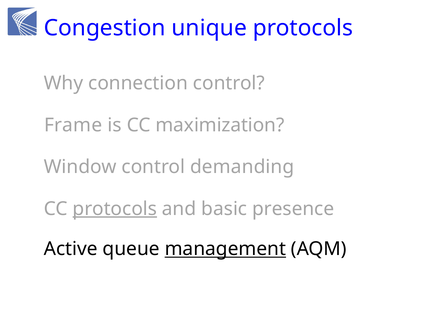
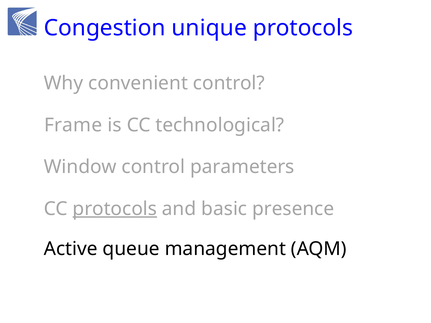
connection: connection -> convenient
maximization: maximization -> technological
demanding: demanding -> parameters
management underline: present -> none
